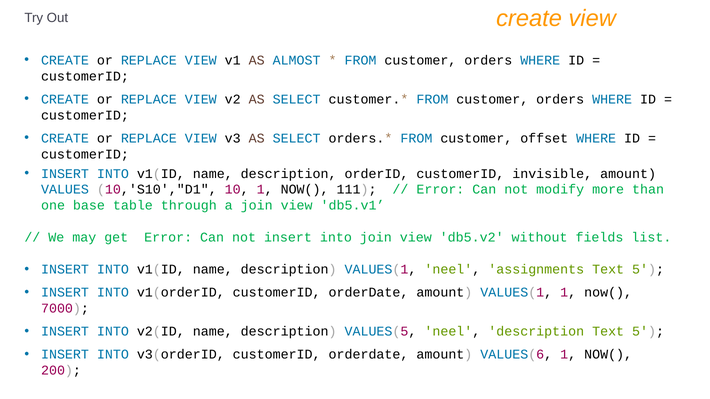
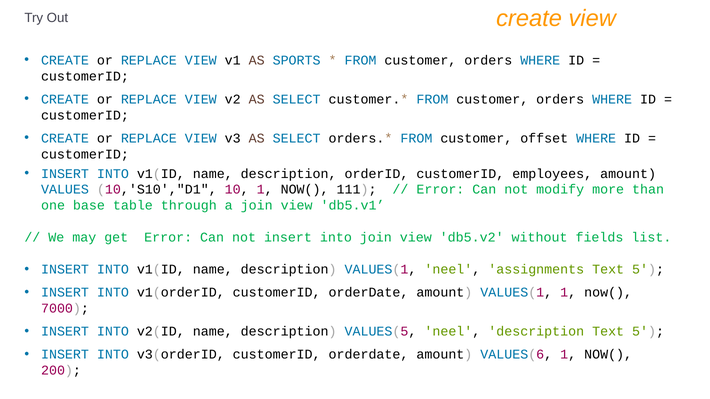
ALMOST: ALMOST -> SPORTS
invisible: invisible -> employees
